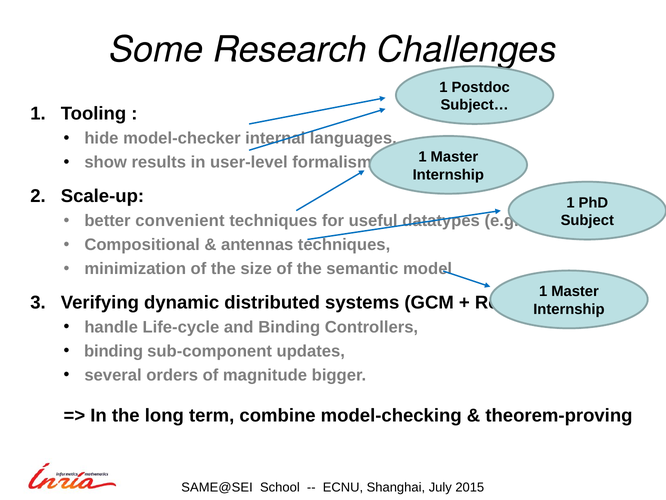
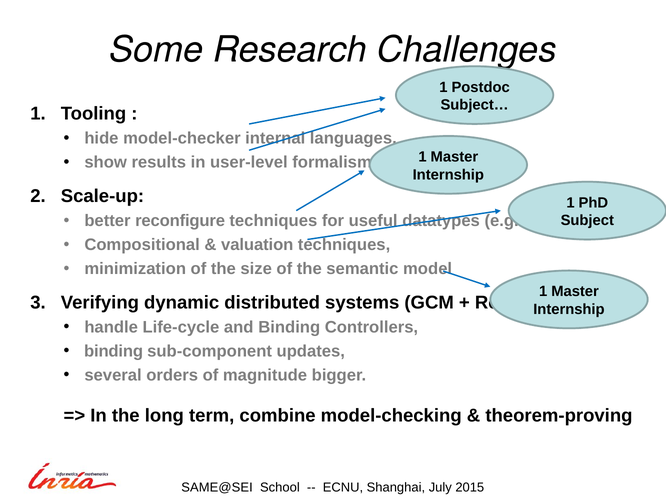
convenient: convenient -> reconfigure
antennas: antennas -> valuation
